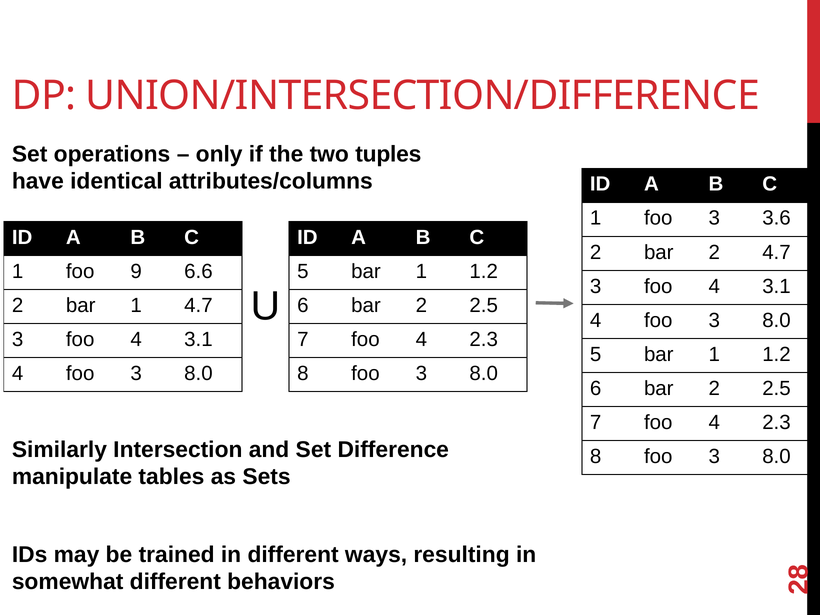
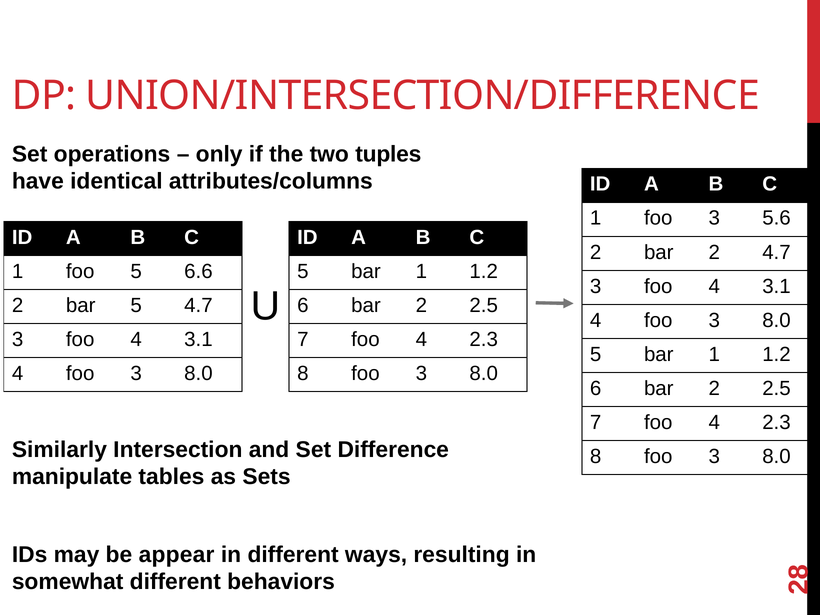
3.6: 3.6 -> 5.6
foo 9: 9 -> 5
2 bar 1: 1 -> 5
trained: trained -> appear
